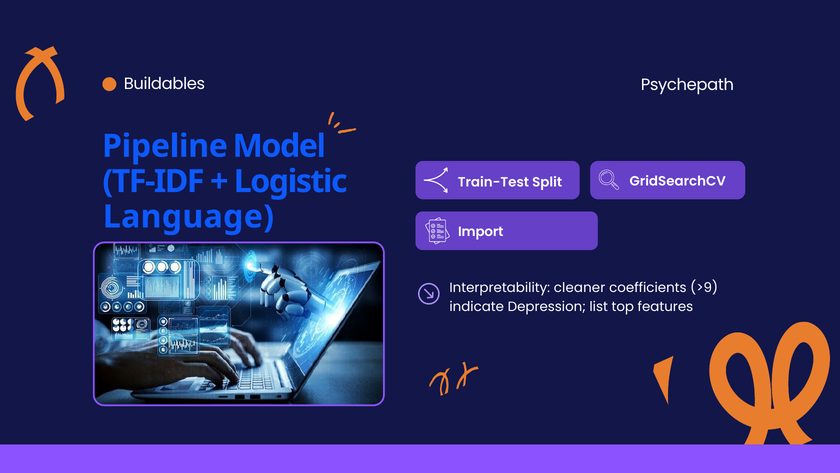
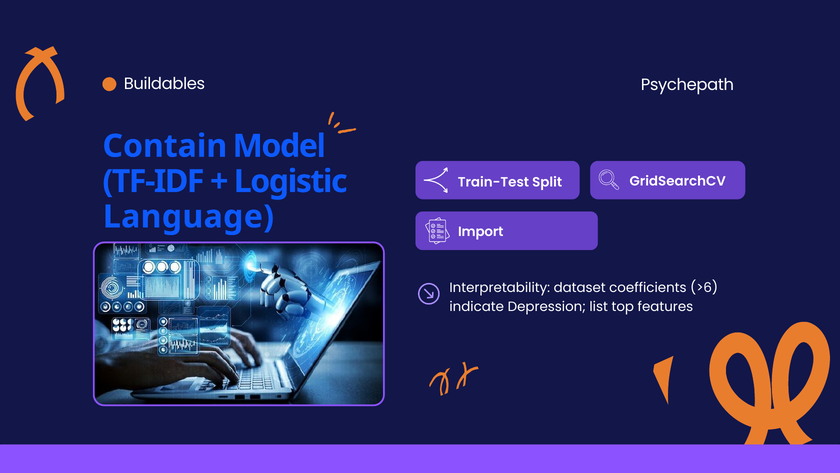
Pipeline: Pipeline -> Contain
cleaner: cleaner -> dataset
>9: >9 -> >6
